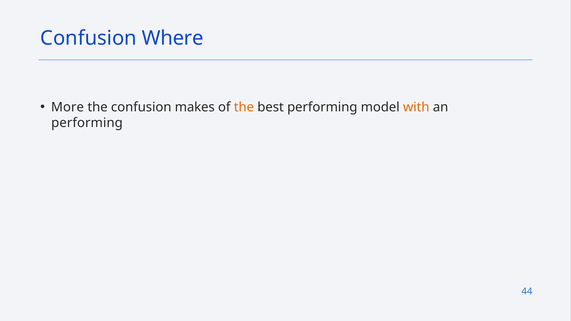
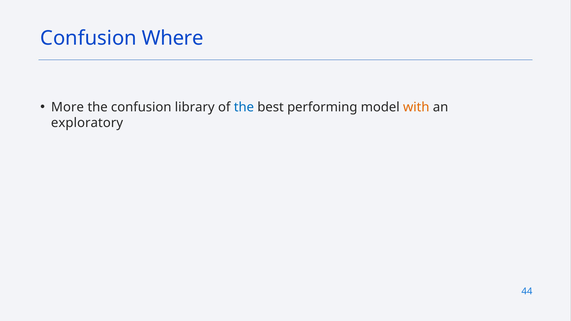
makes: makes -> library
the at (244, 107) colour: orange -> blue
performing at (87, 123): performing -> exploratory
